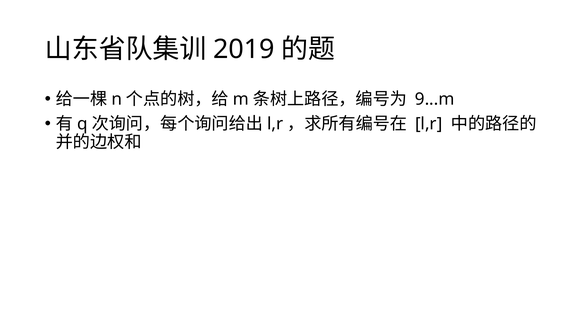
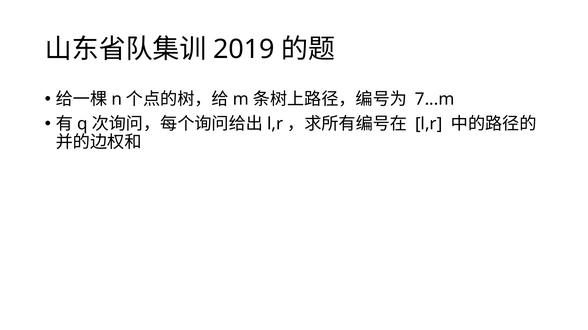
9...m: 9...m -> 7...m
